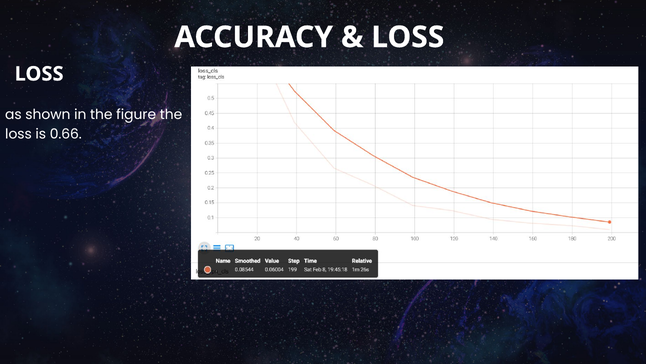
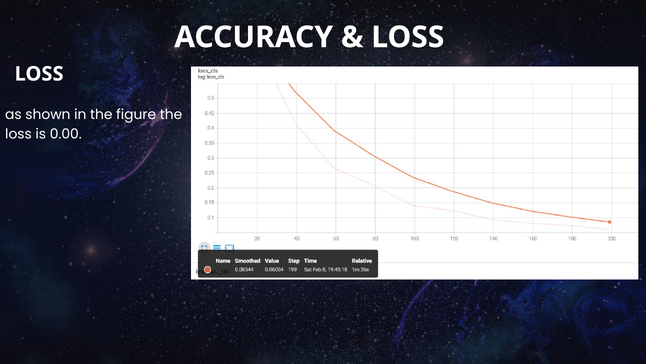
0.66: 0.66 -> 0.00
